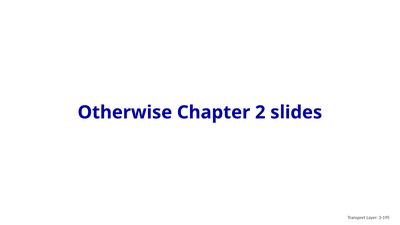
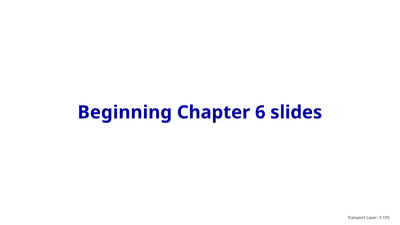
Otherwise: Otherwise -> Beginning
2: 2 -> 6
